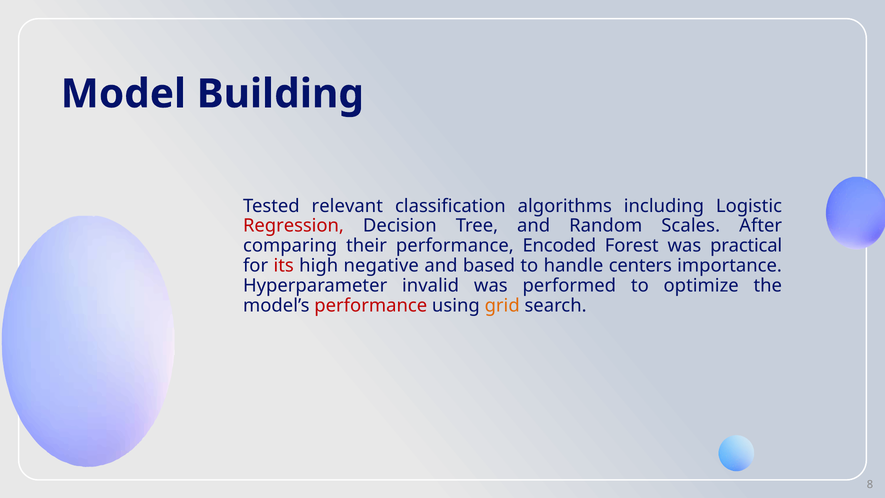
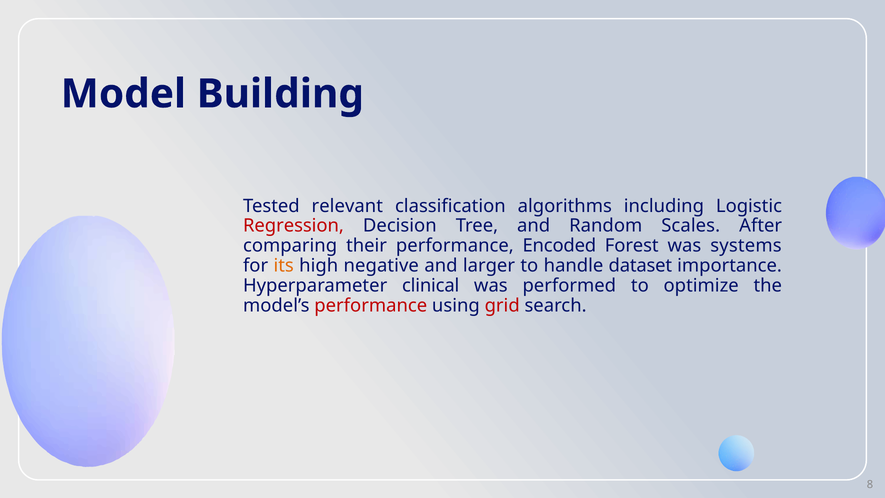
practical: practical -> systems
its colour: red -> orange
based: based -> larger
centers: centers -> dataset
invalid: invalid -> clinical
grid colour: orange -> red
